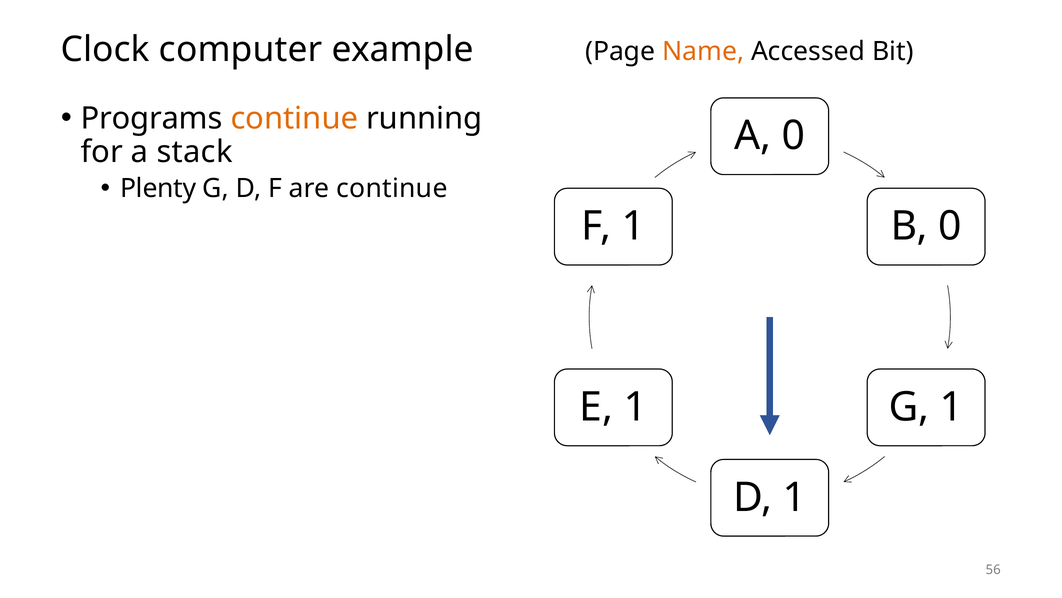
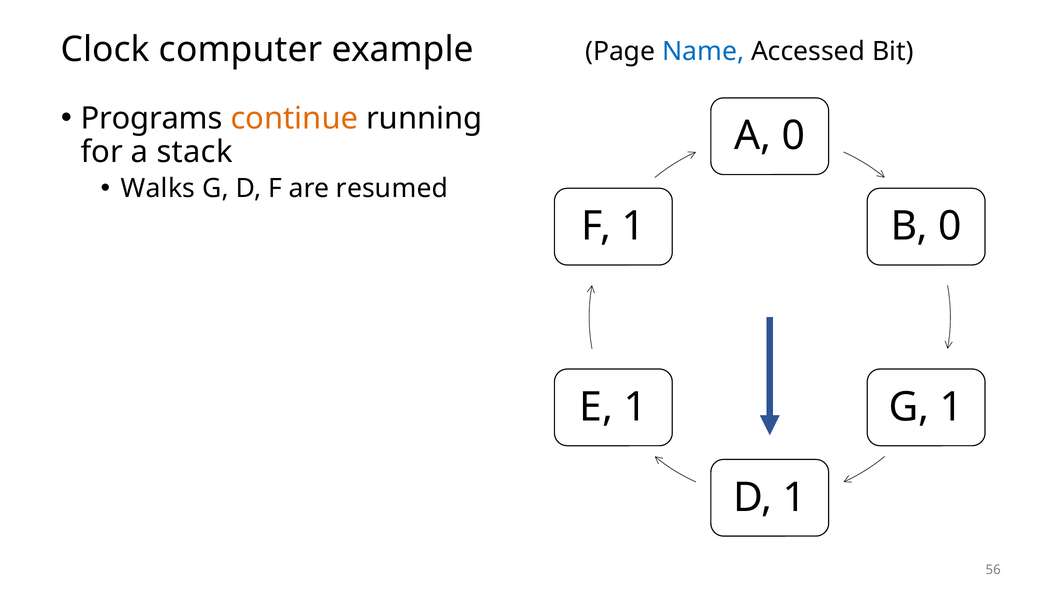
Name colour: orange -> blue
Plenty: Plenty -> Walks
are continue: continue -> resumed
